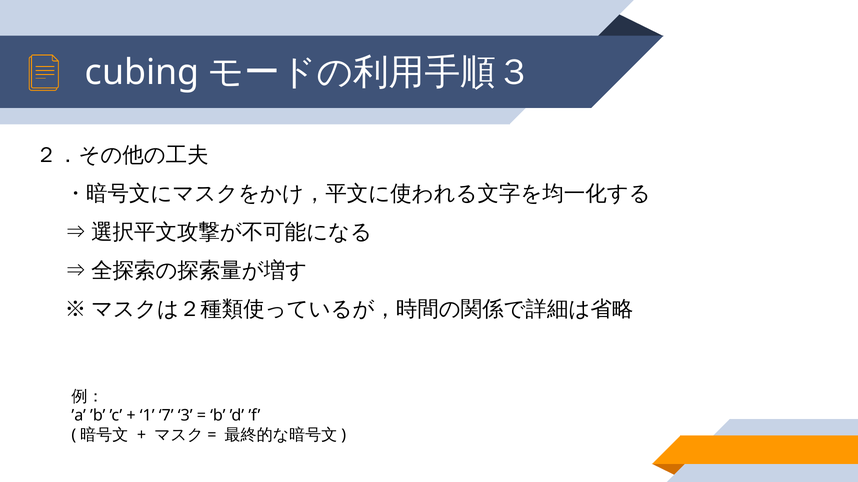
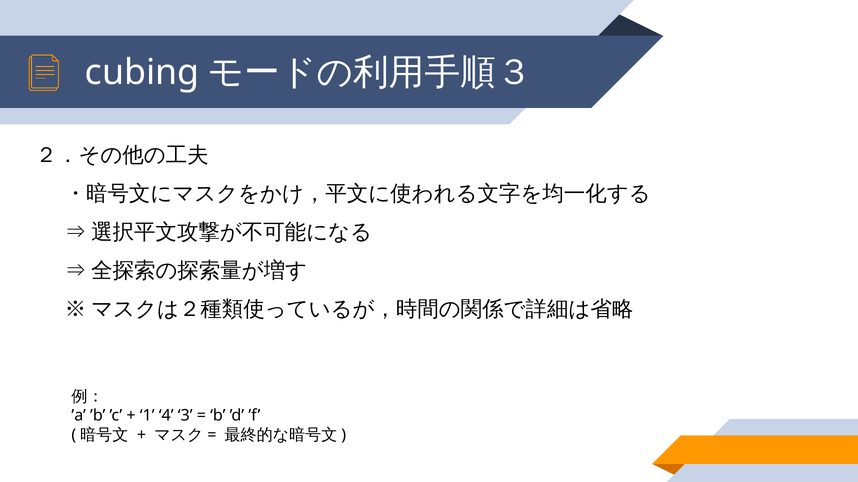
7: 7 -> 4
